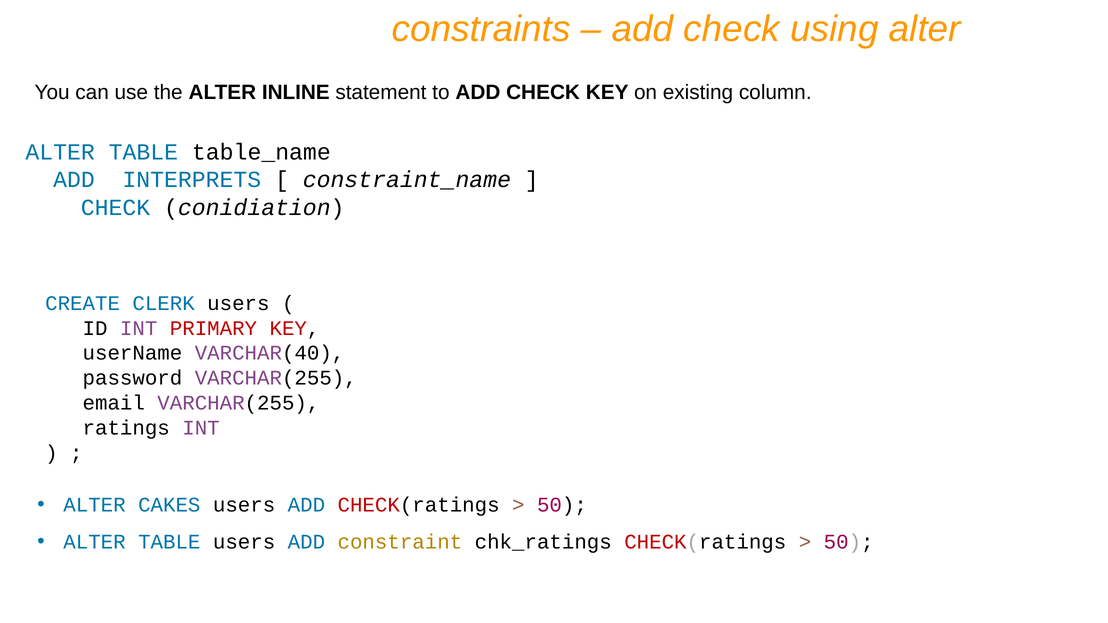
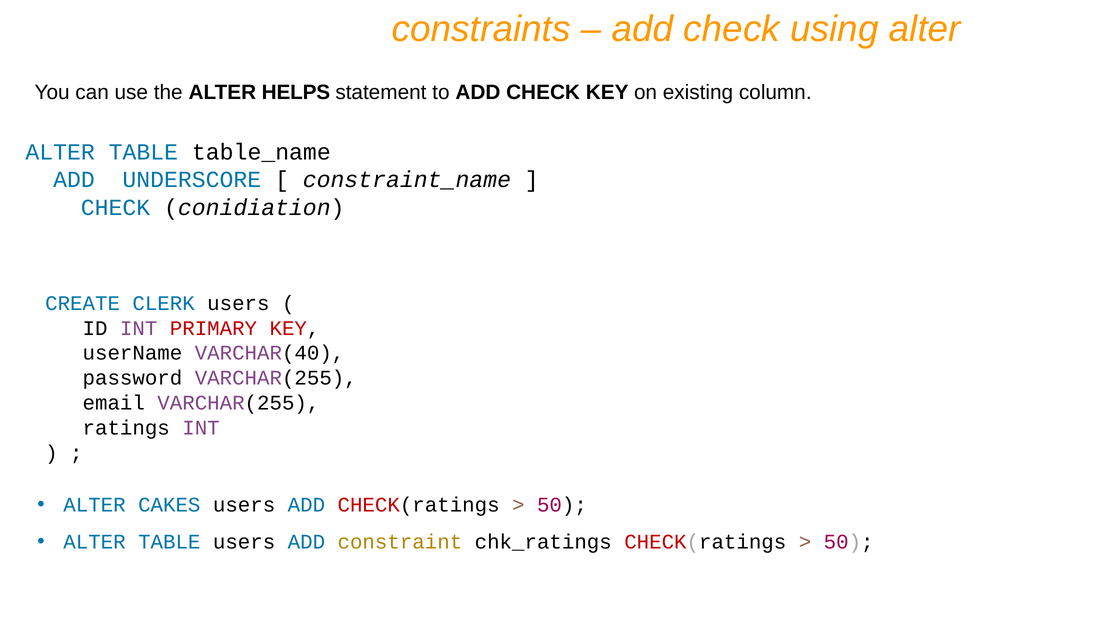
INLINE: INLINE -> HELPS
INTERPRETS: INTERPRETS -> UNDERSCORE
